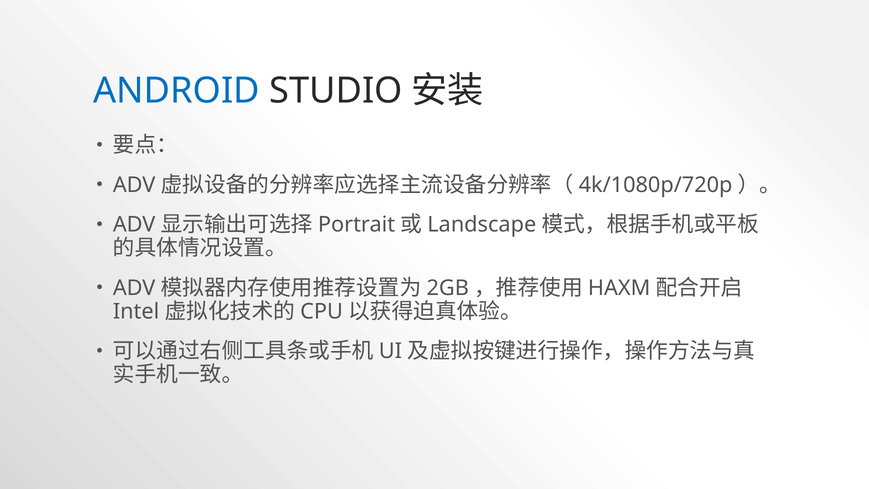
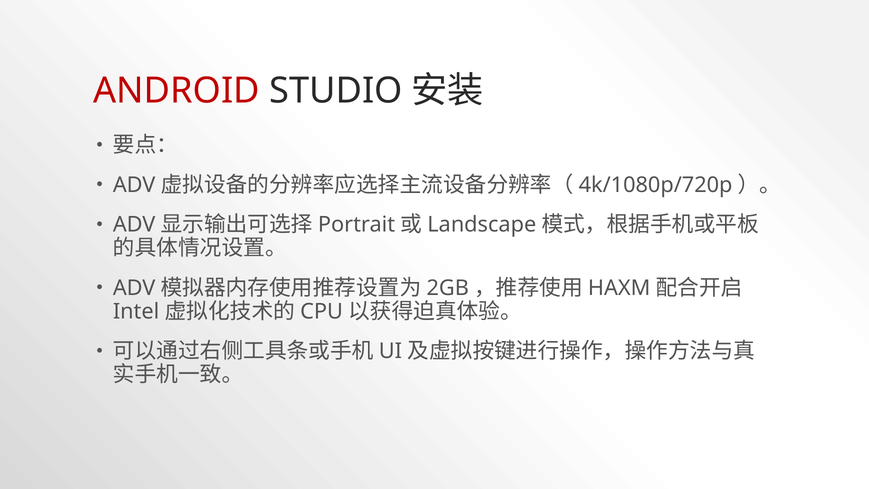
ANDROID colour: blue -> red
